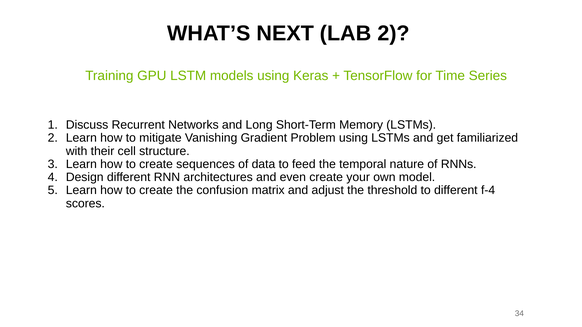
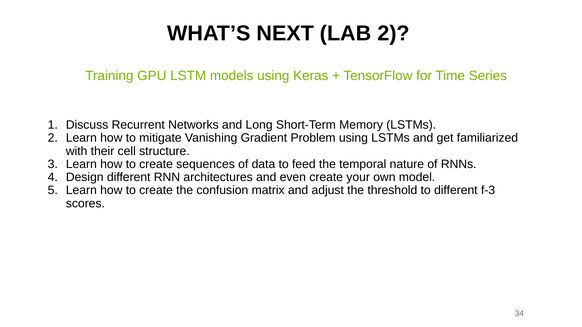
f-4: f-4 -> f-3
